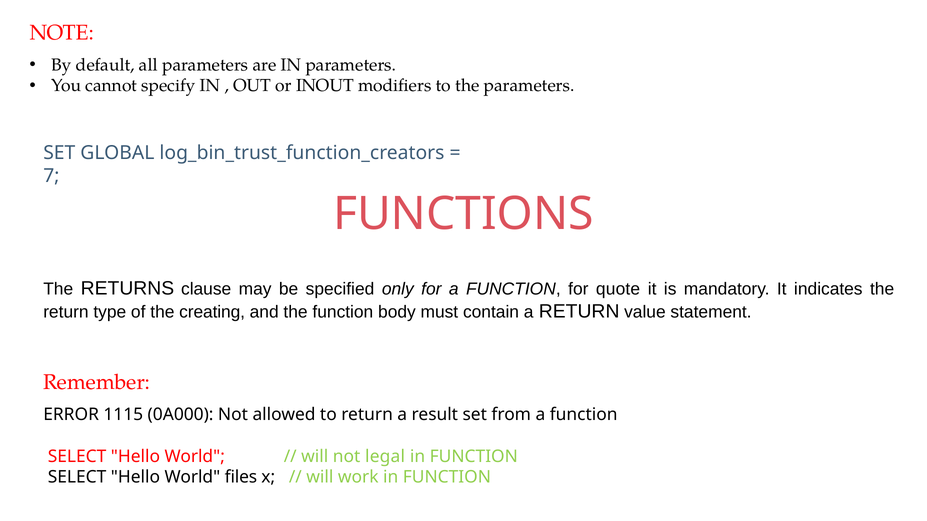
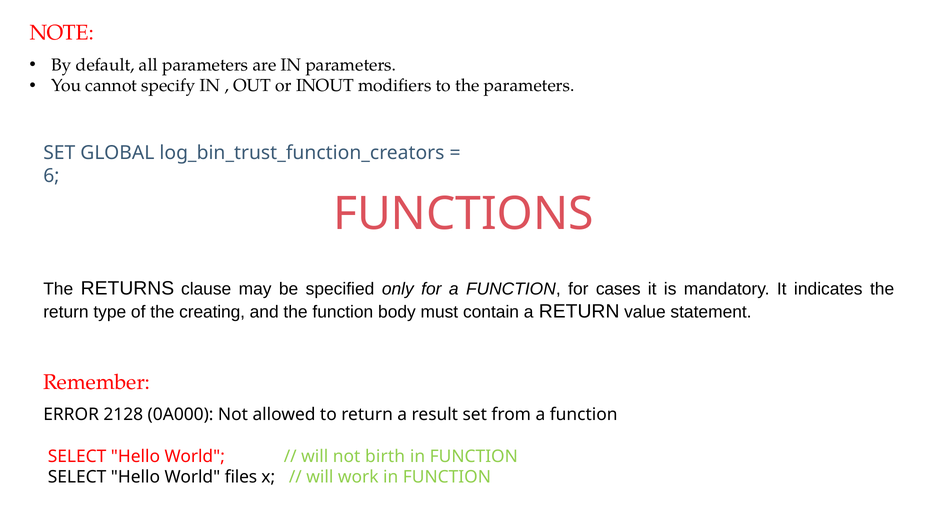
7: 7 -> 6
quote: quote -> cases
1115: 1115 -> 2128
legal: legal -> birth
